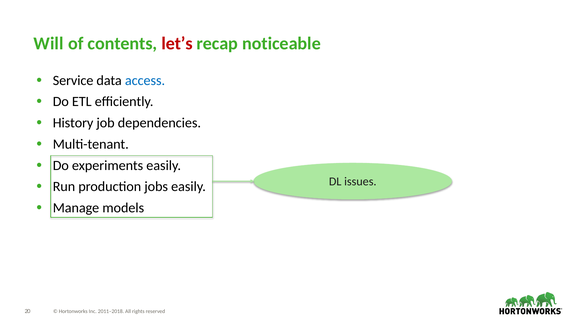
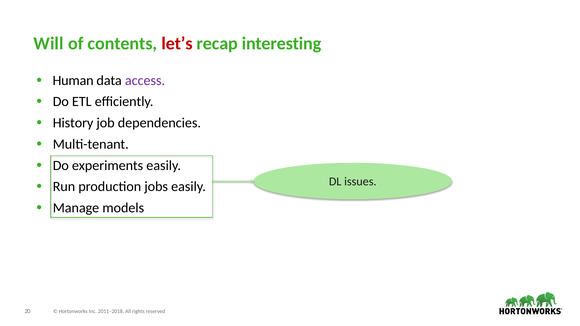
noticeable: noticeable -> interesting
Service: Service -> Human
access colour: blue -> purple
